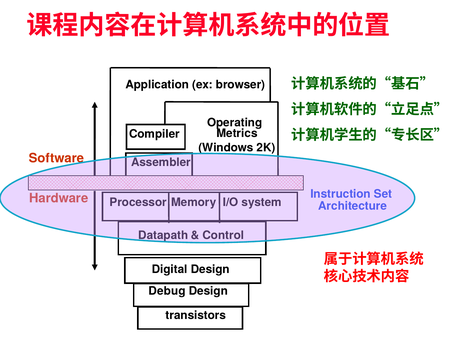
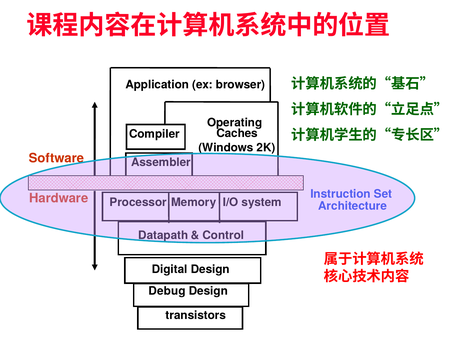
Metrics: Metrics -> Caches
